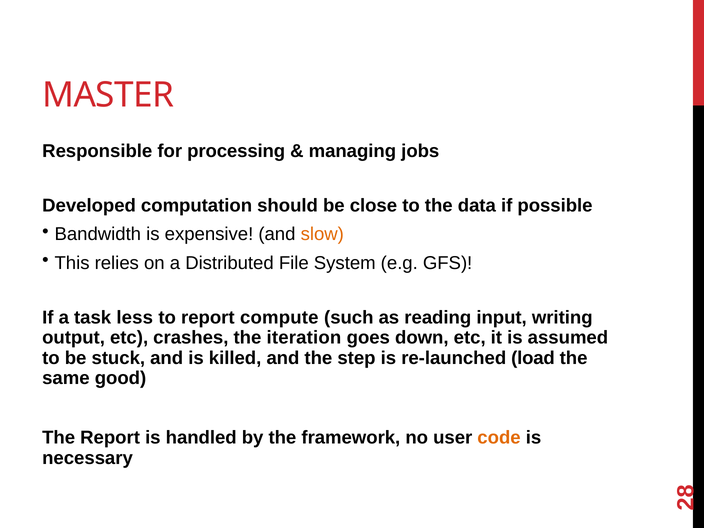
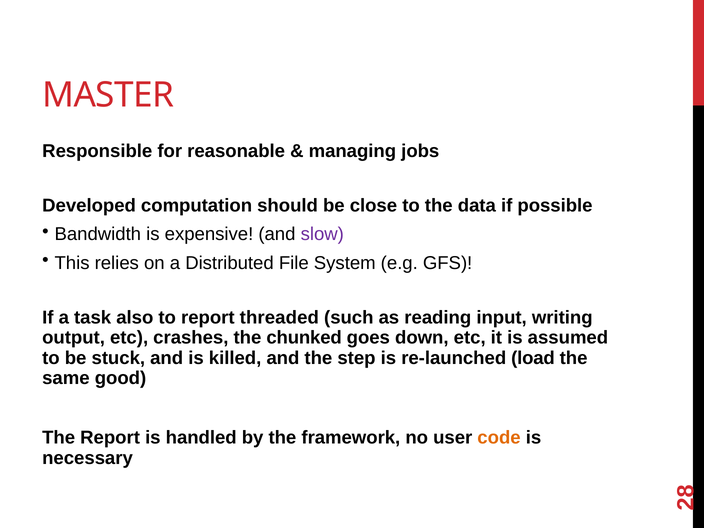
processing: processing -> reasonable
slow colour: orange -> purple
less: less -> also
compute: compute -> threaded
iteration: iteration -> chunked
